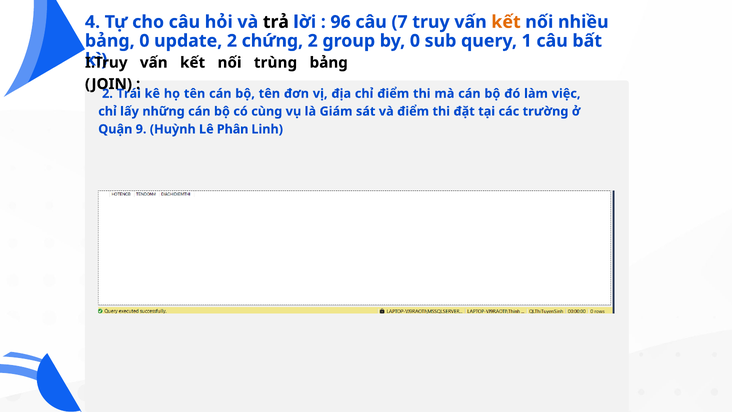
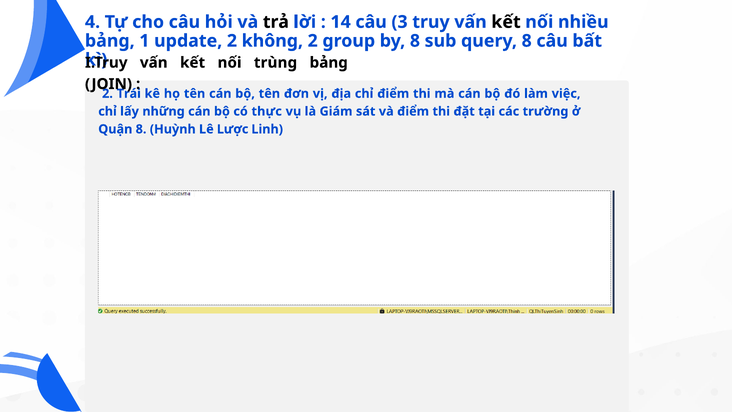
96: 96 -> 14
7: 7 -> 3
kết at (506, 22) colour: orange -> black
bảng 0: 0 -> 1
chứng: chứng -> không
by 0: 0 -> 8
query 1: 1 -> 8
cùng: cùng -> thực
Quận 9: 9 -> 8
Phân: Phân -> Lược
